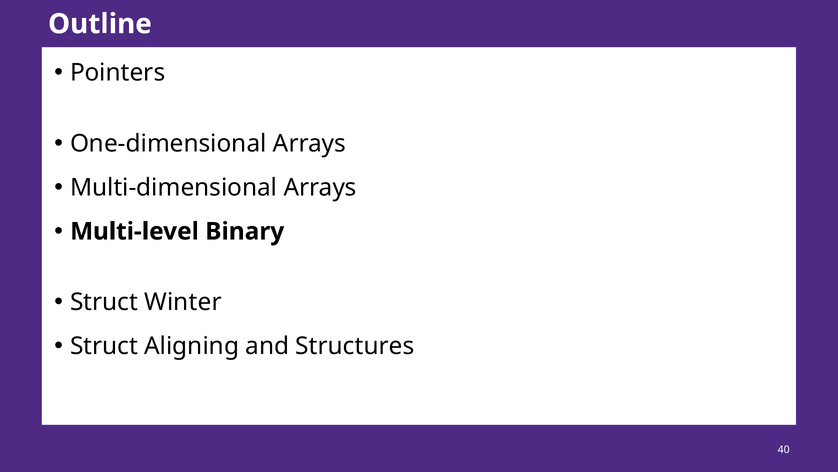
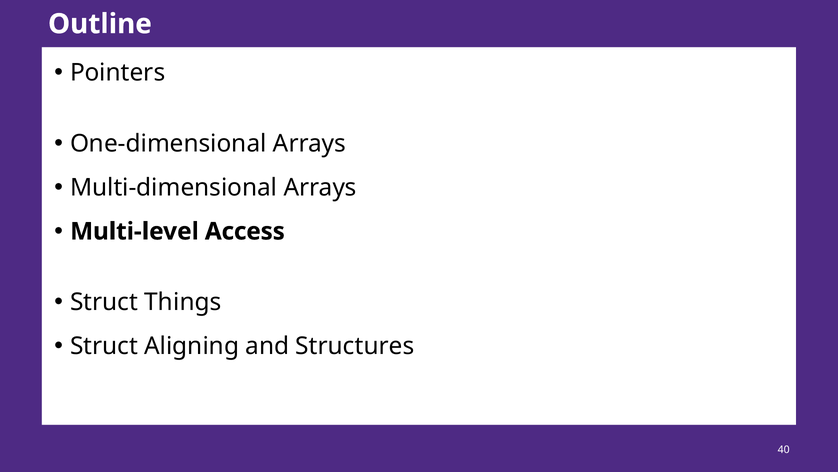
Binary: Binary -> Access
Winter: Winter -> Things
